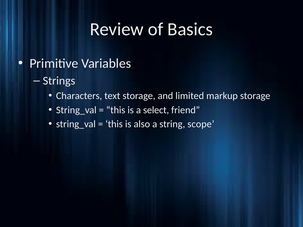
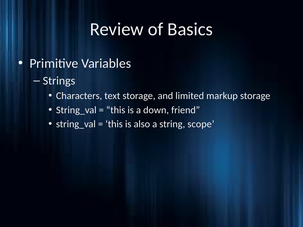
select: select -> down
